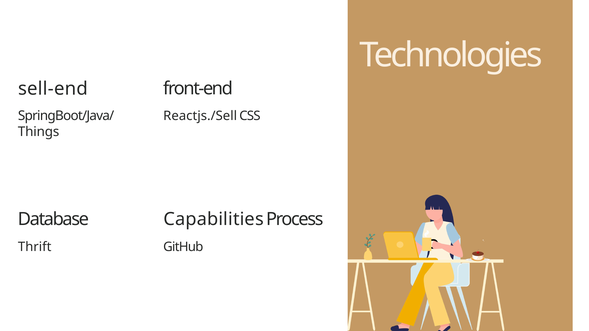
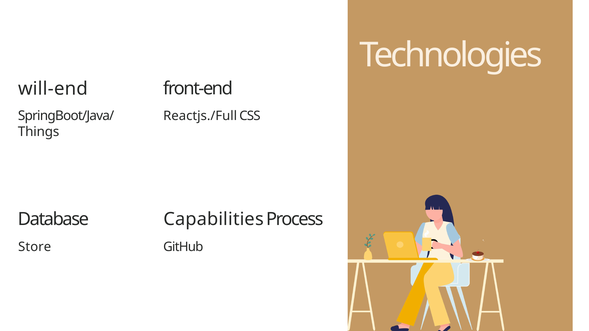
sell-end: sell-end -> will-end
Reactjs./Sell: Reactjs./Sell -> Reactjs./Full
Thrift: Thrift -> Store
